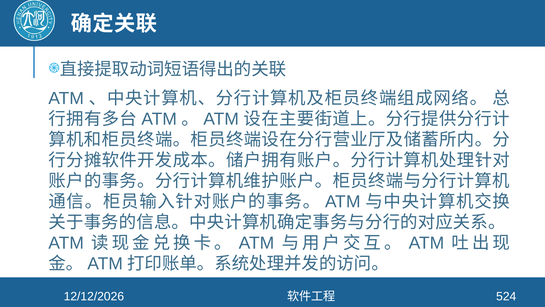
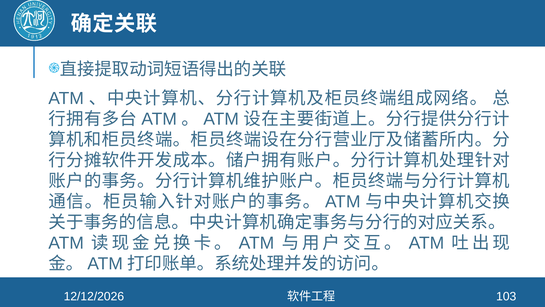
524: 524 -> 103
